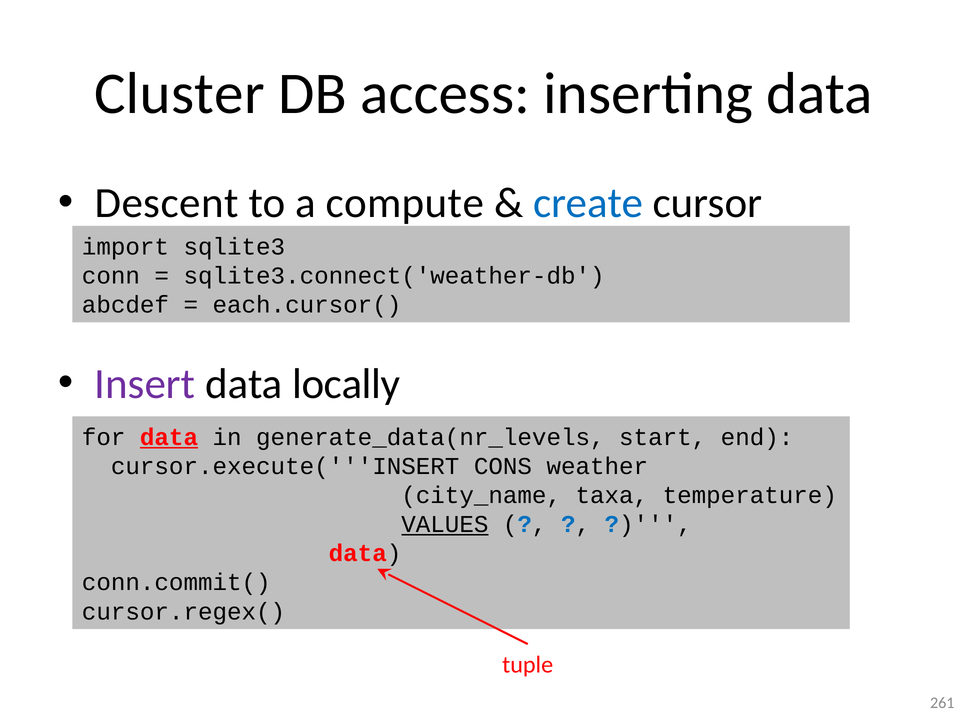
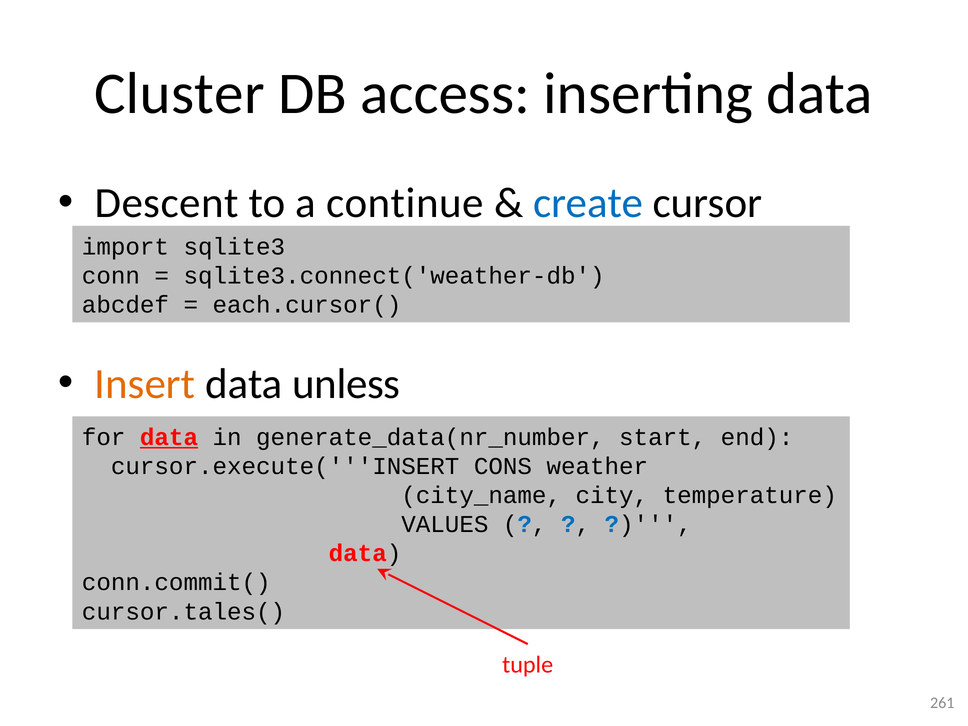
compute: compute -> continue
Insert colour: purple -> orange
locally: locally -> unless
generate_data(nr_levels: generate_data(nr_levels -> generate_data(nr_number
taxa: taxa -> city
VALUES underline: present -> none
cursor.regex(: cursor.regex( -> cursor.tales(
